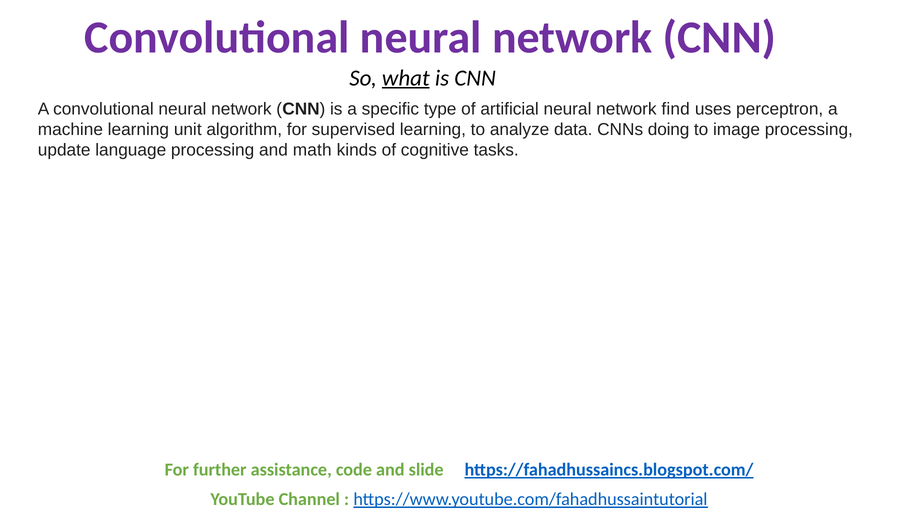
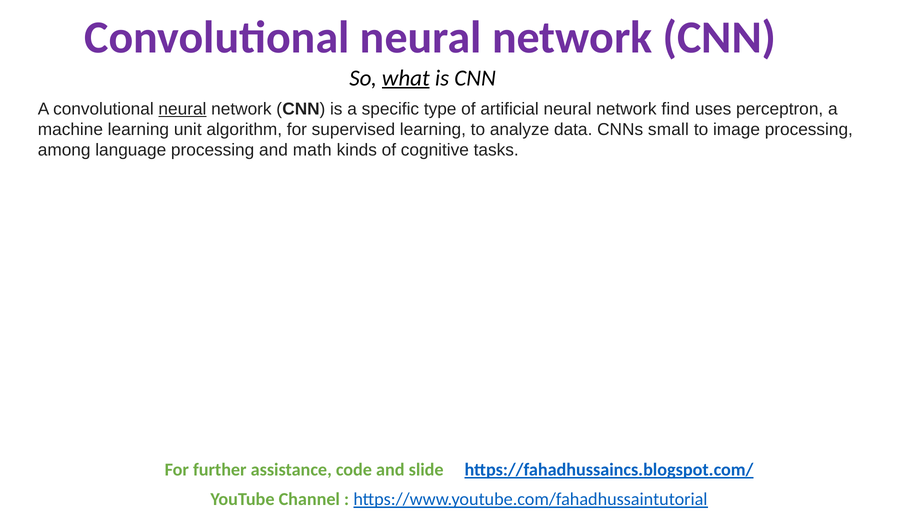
neural at (182, 109) underline: none -> present
doing: doing -> small
update: update -> among
